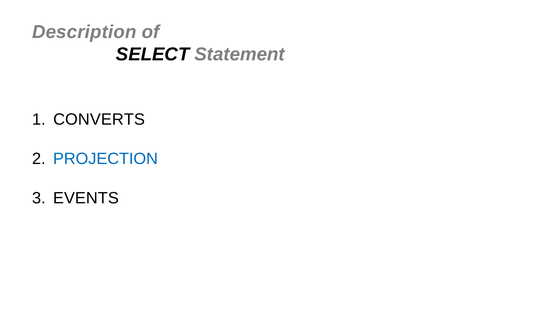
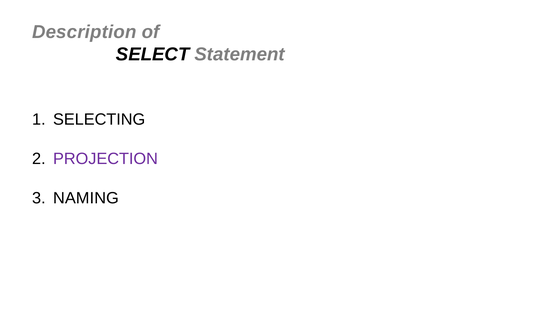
CONVERTS: CONVERTS -> SELECTING
PROJECTION colour: blue -> purple
EVENTS: EVENTS -> NAMING
